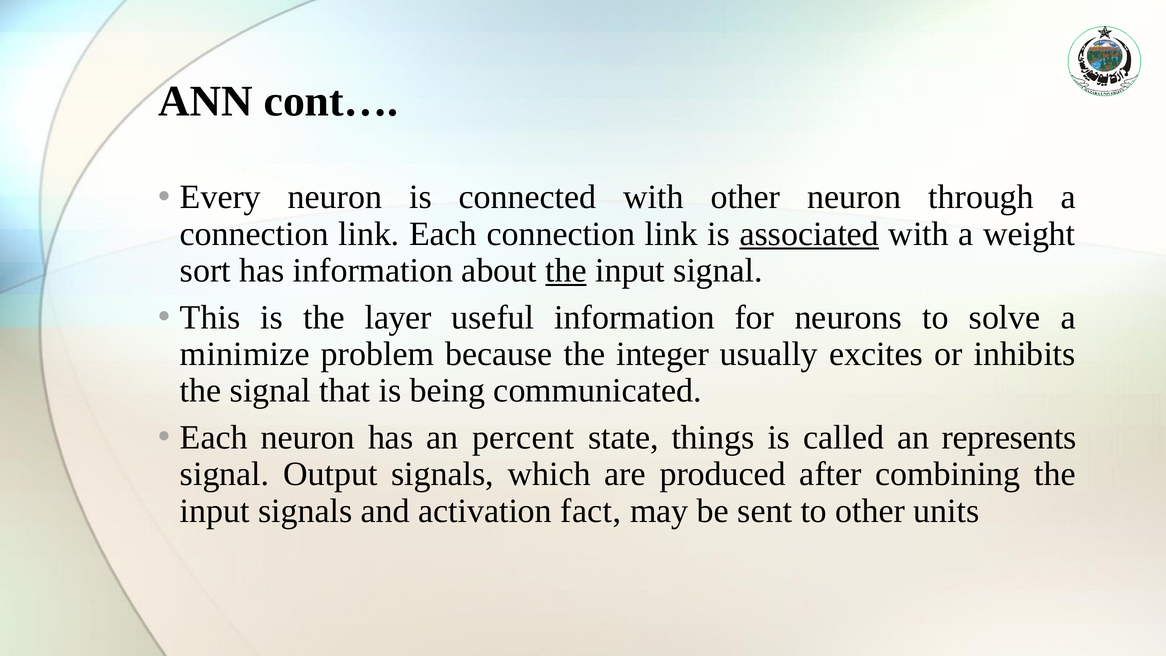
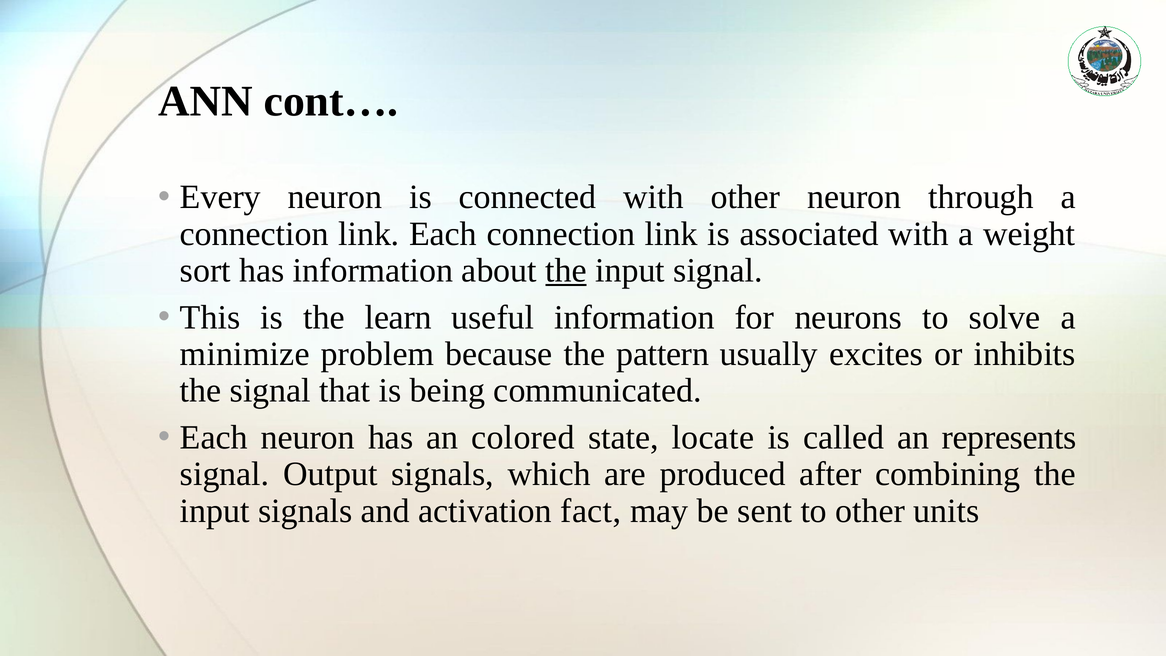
associated underline: present -> none
layer: layer -> learn
integer: integer -> pattern
percent: percent -> colored
things: things -> locate
